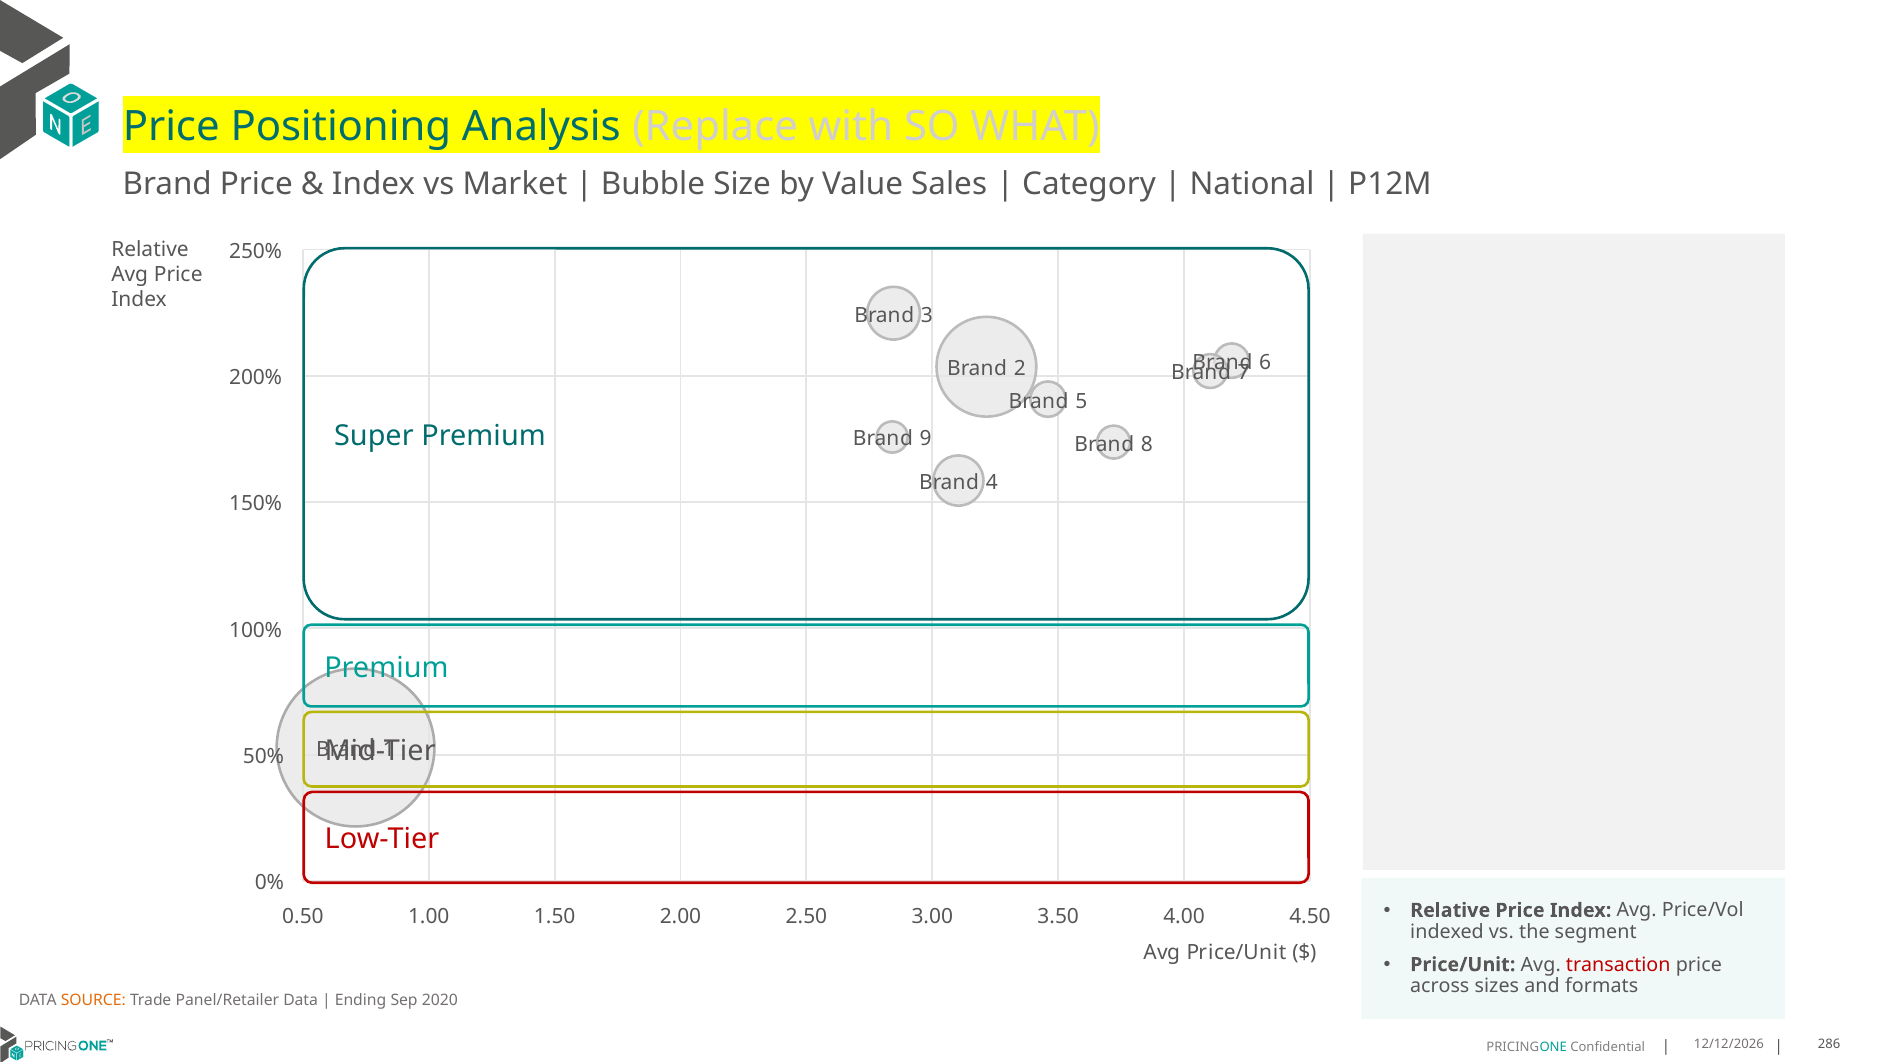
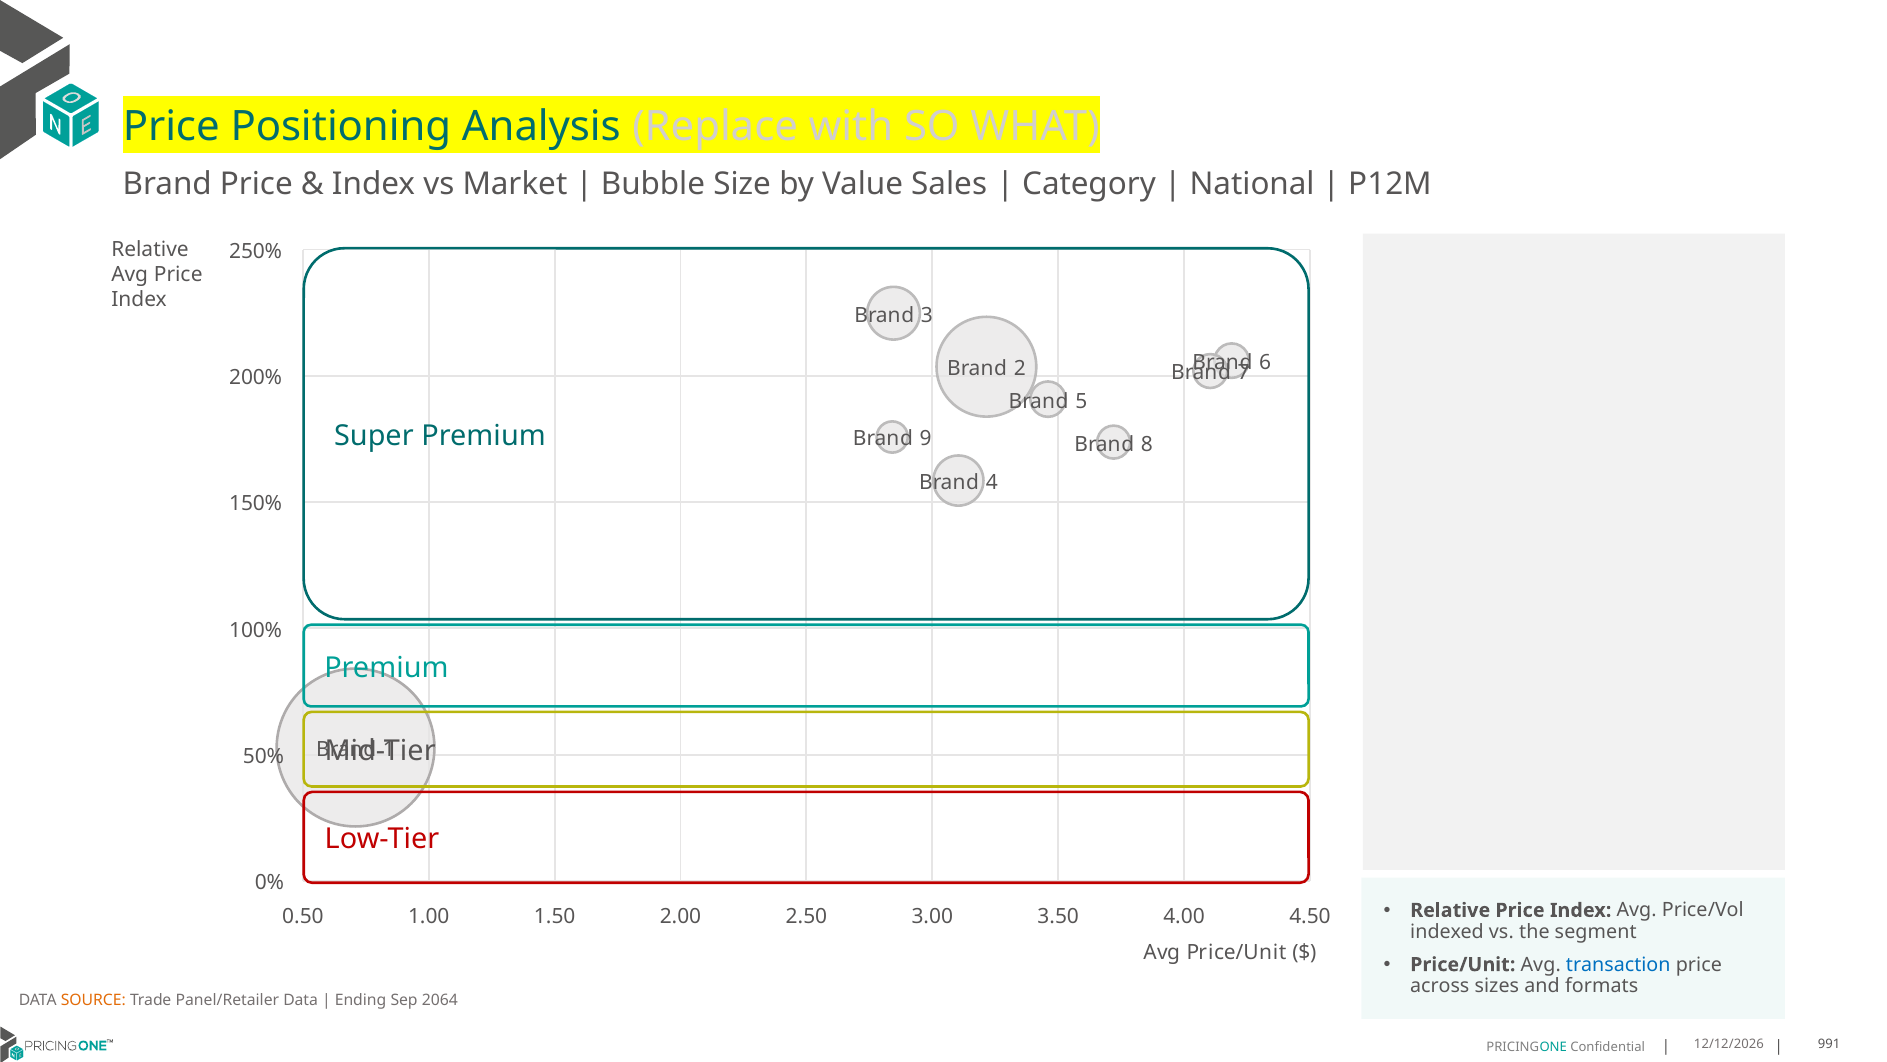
transaction colour: red -> blue
2020: 2020 -> 2064
286: 286 -> 991
